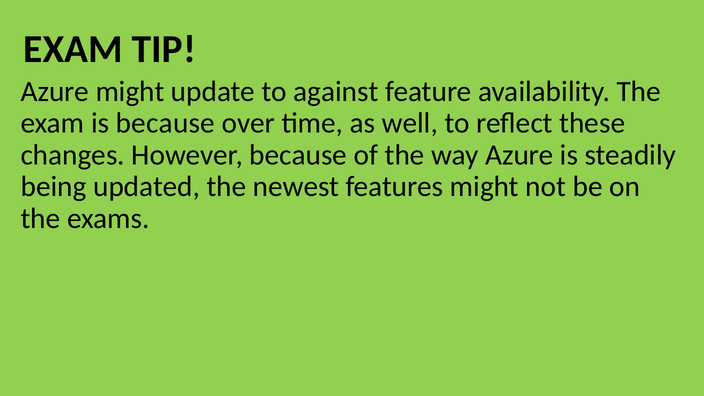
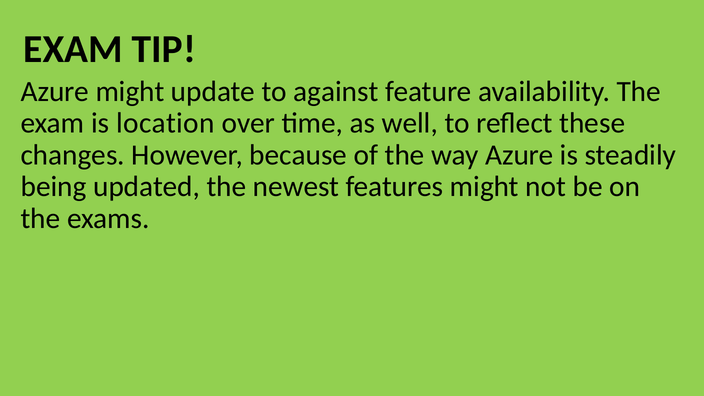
is because: because -> location
